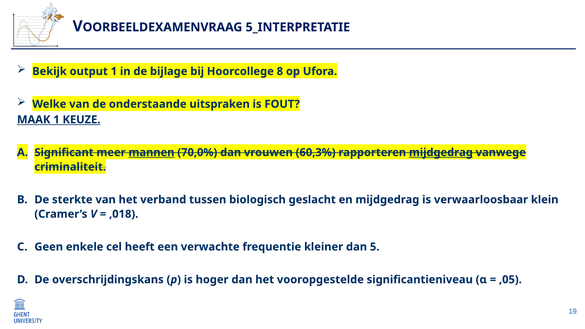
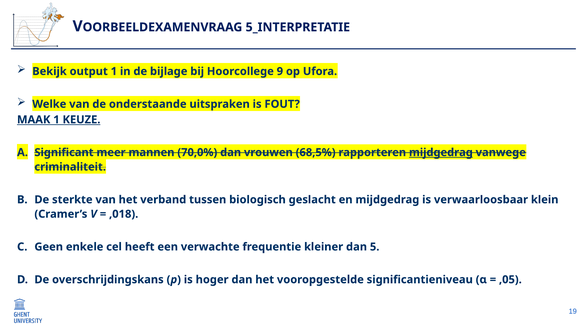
8: 8 -> 9
mannen underline: present -> none
60,3%: 60,3% -> 68,5%
